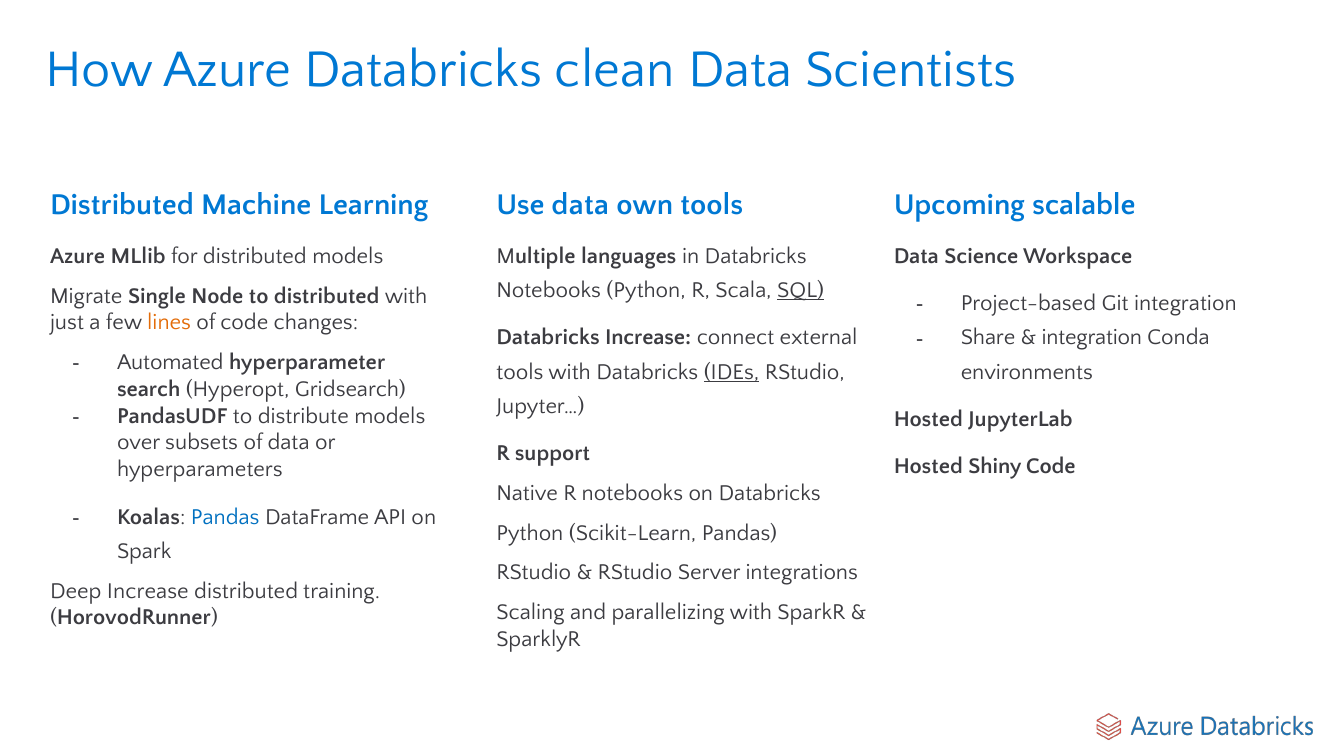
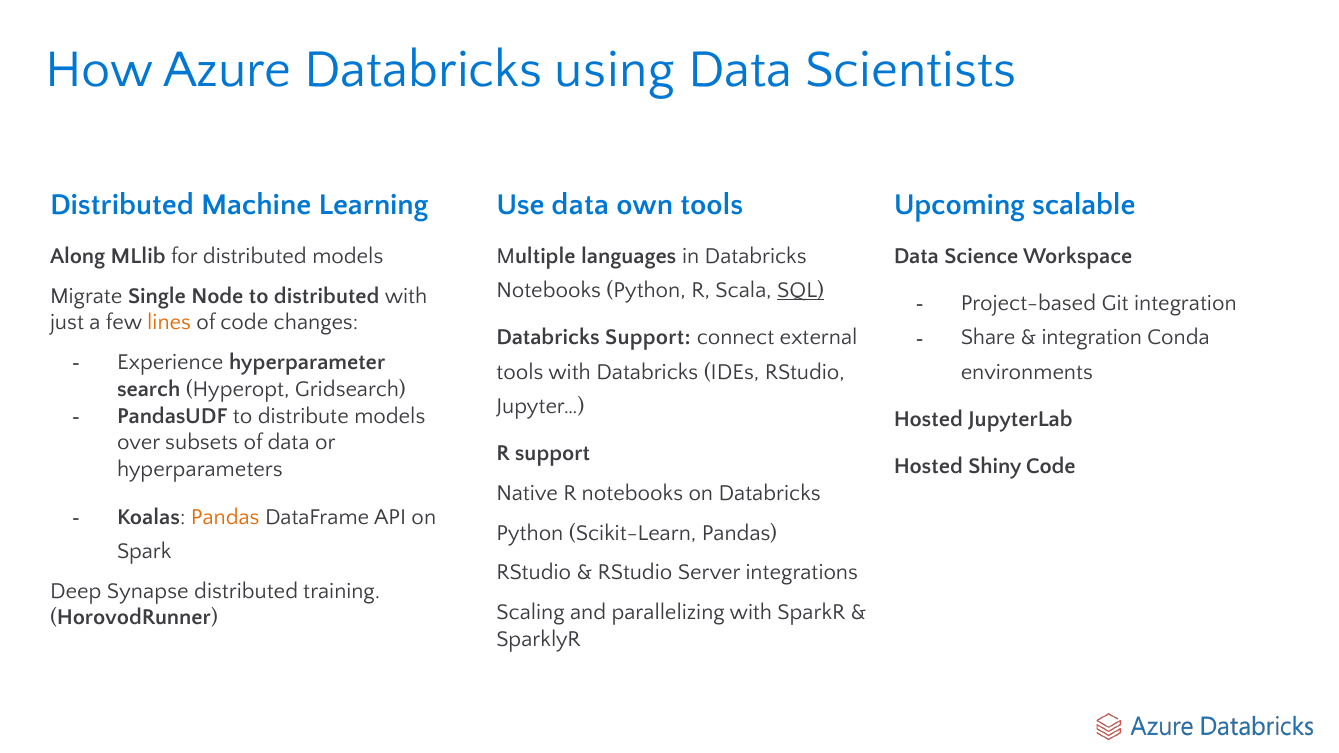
clean: clean -> using
Azure at (78, 256): Azure -> Along
Databricks Increase: Increase -> Support
Automated: Automated -> Experience
IDEs underline: present -> none
Pandas at (225, 517) colour: blue -> orange
Deep Increase: Increase -> Synapse
